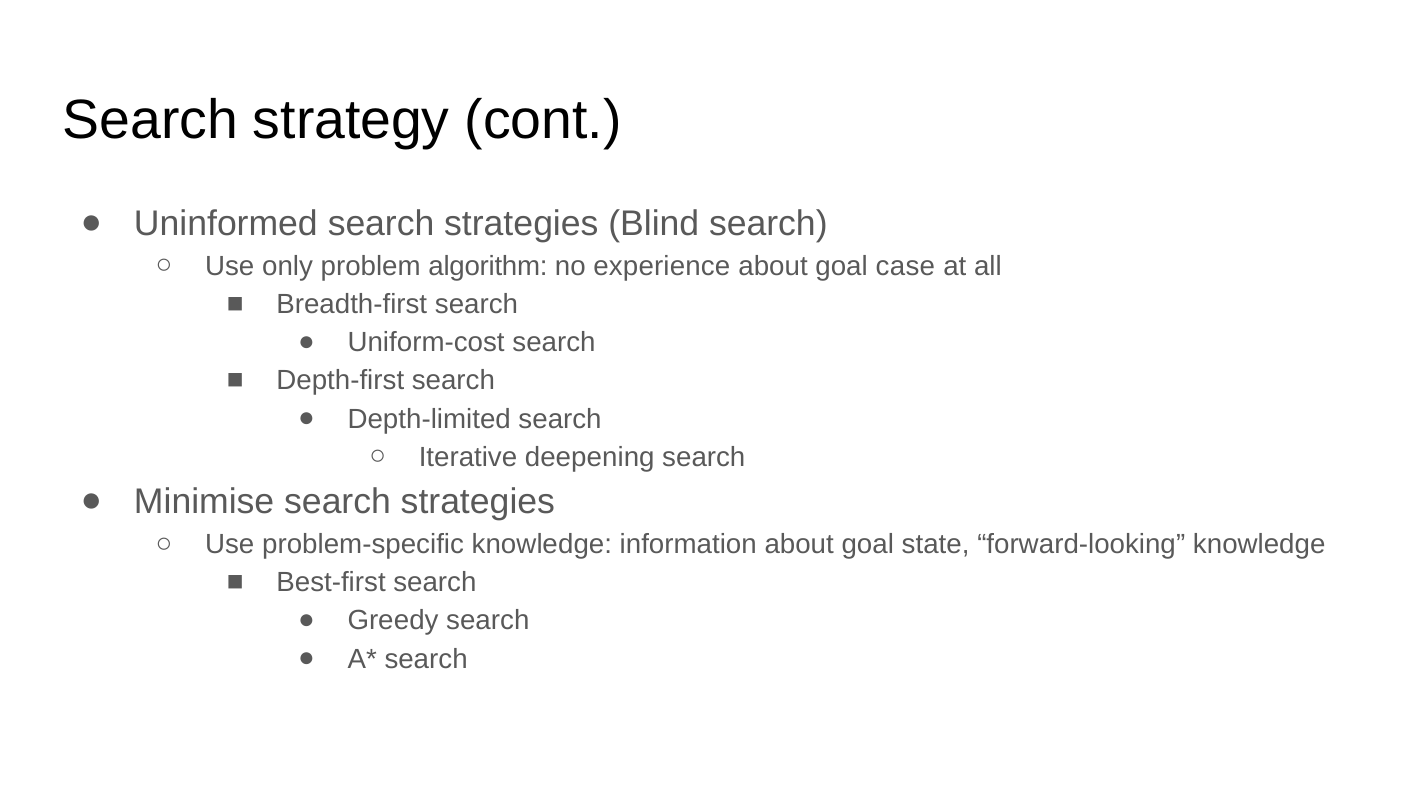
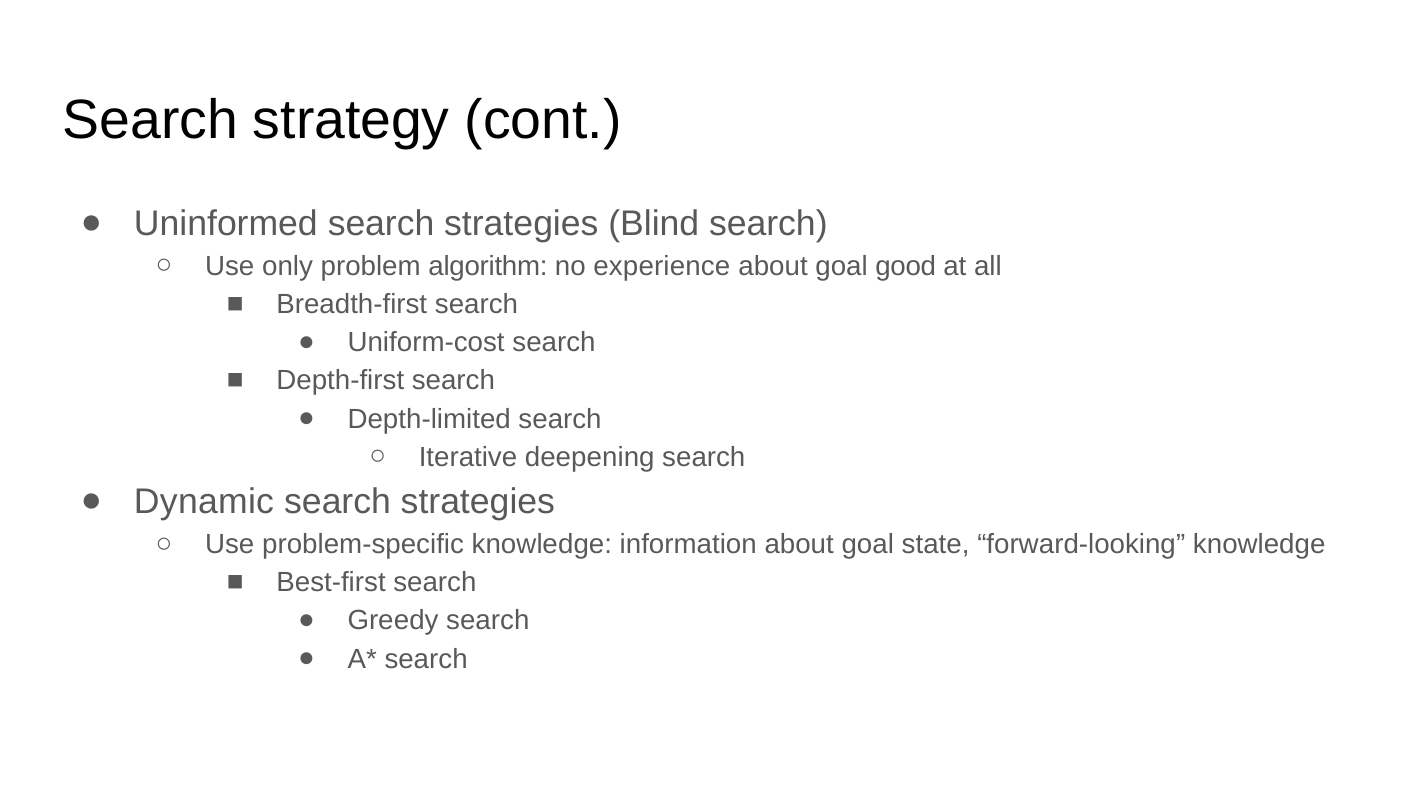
case: case -> good
Minimise: Minimise -> Dynamic
